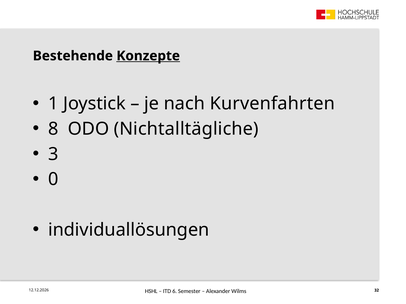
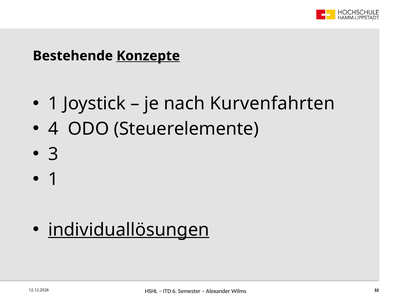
8: 8 -> 4
Nichtalltägliche: Nichtalltägliche -> Steuerelemente
0 at (53, 180): 0 -> 1
individuallösungen underline: none -> present
